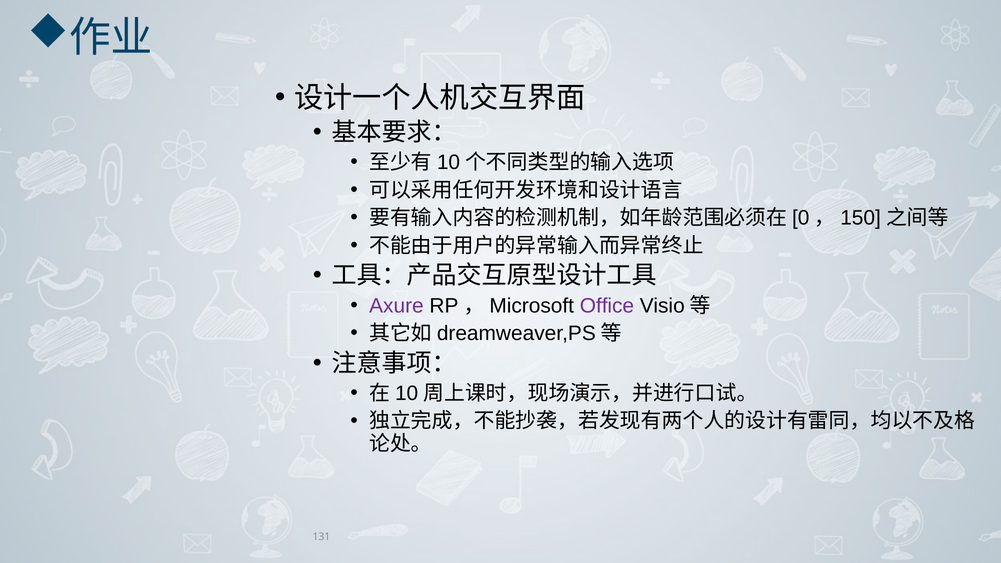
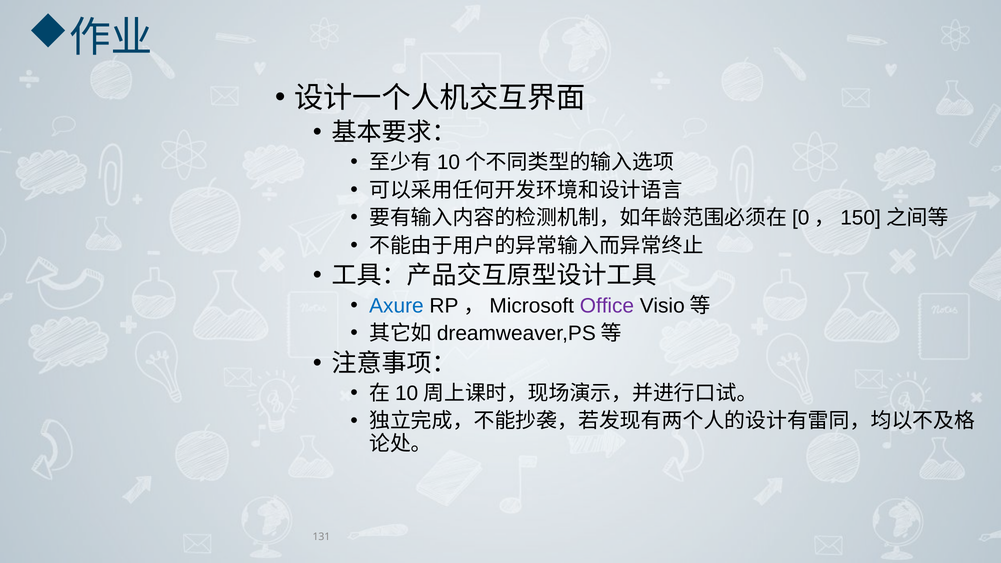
Axure colour: purple -> blue
